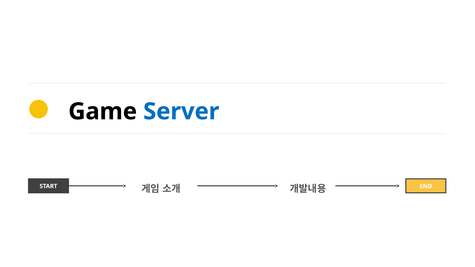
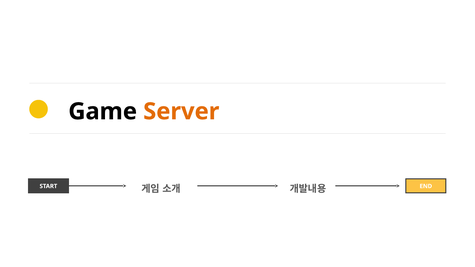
Server colour: blue -> orange
